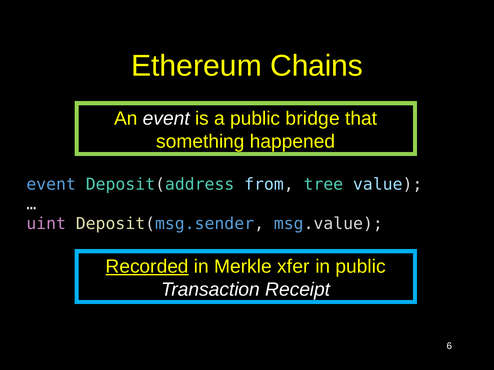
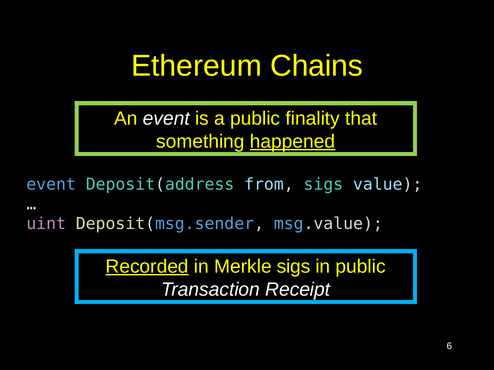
bridge: bridge -> finality
happened underline: none -> present
from tree: tree -> sigs
Merkle xfer: xfer -> sigs
